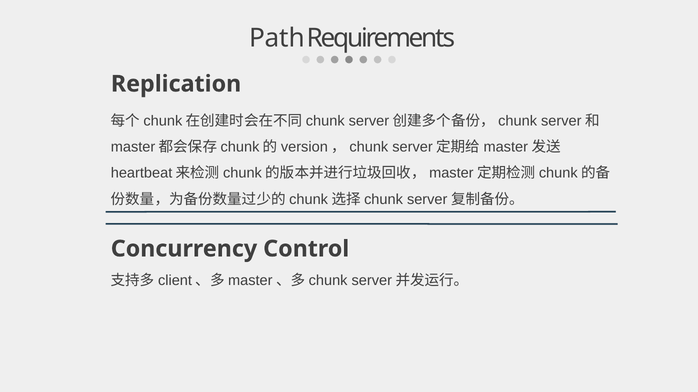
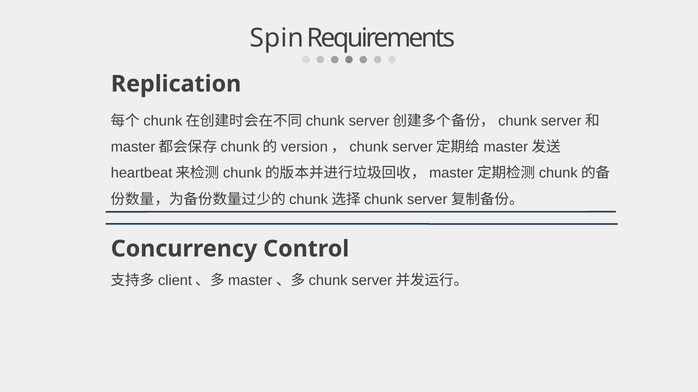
Path: Path -> Spin
